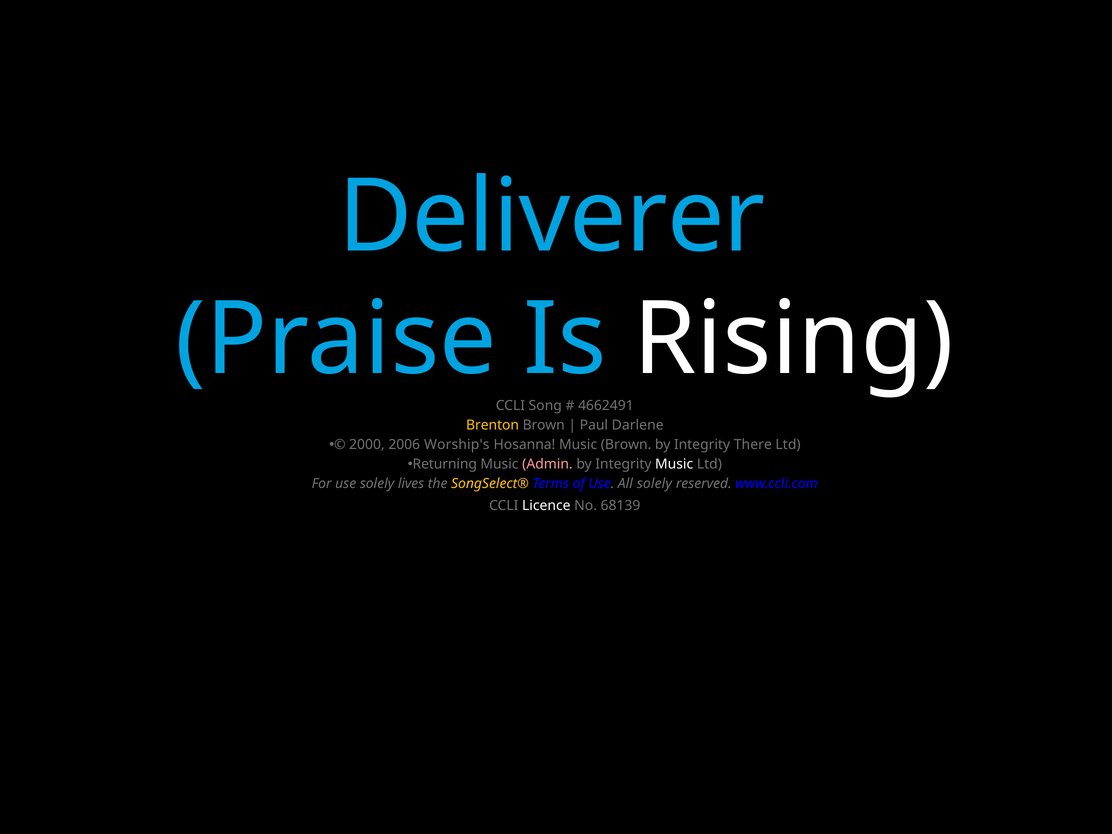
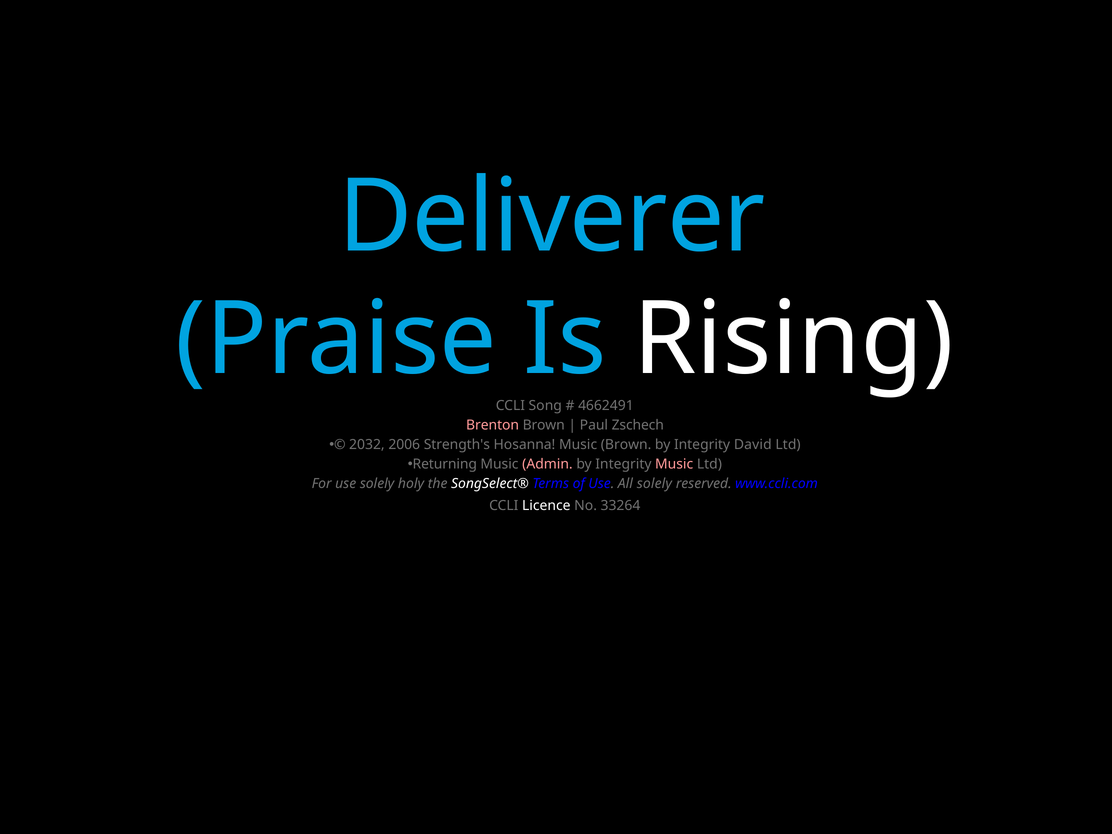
Brenton colour: yellow -> pink
Darlene: Darlene -> Zschech
2000: 2000 -> 2032
Worship's: Worship's -> Strength's
There: There -> David
Music at (674, 464) colour: white -> pink
lives: lives -> holy
SongSelect® colour: yellow -> white
68139: 68139 -> 33264
